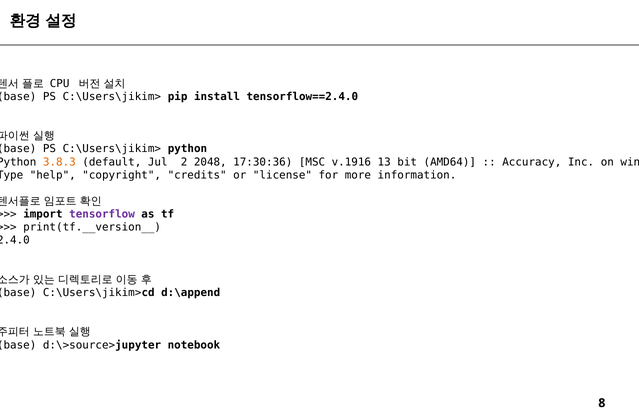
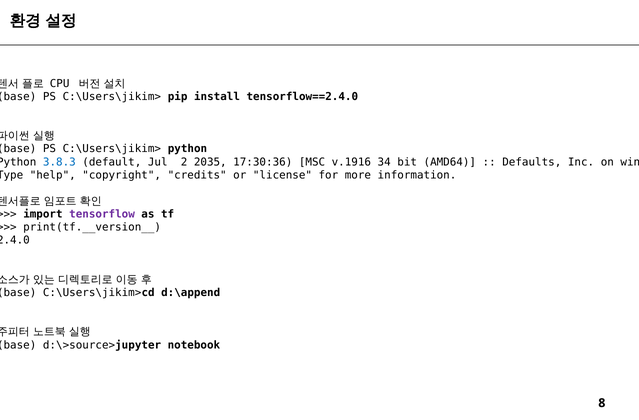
3.8.3 colour: orange -> blue
2048: 2048 -> 2035
13: 13 -> 34
Accuracy: Accuracy -> Defaults
